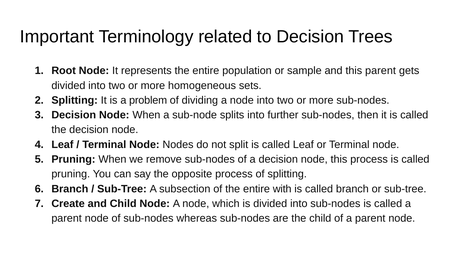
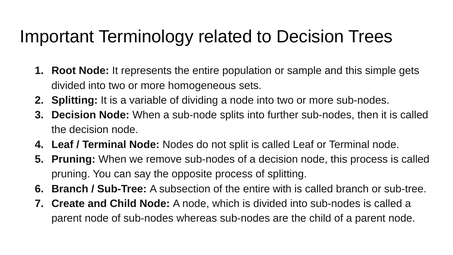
this parent: parent -> simple
problem: problem -> variable
